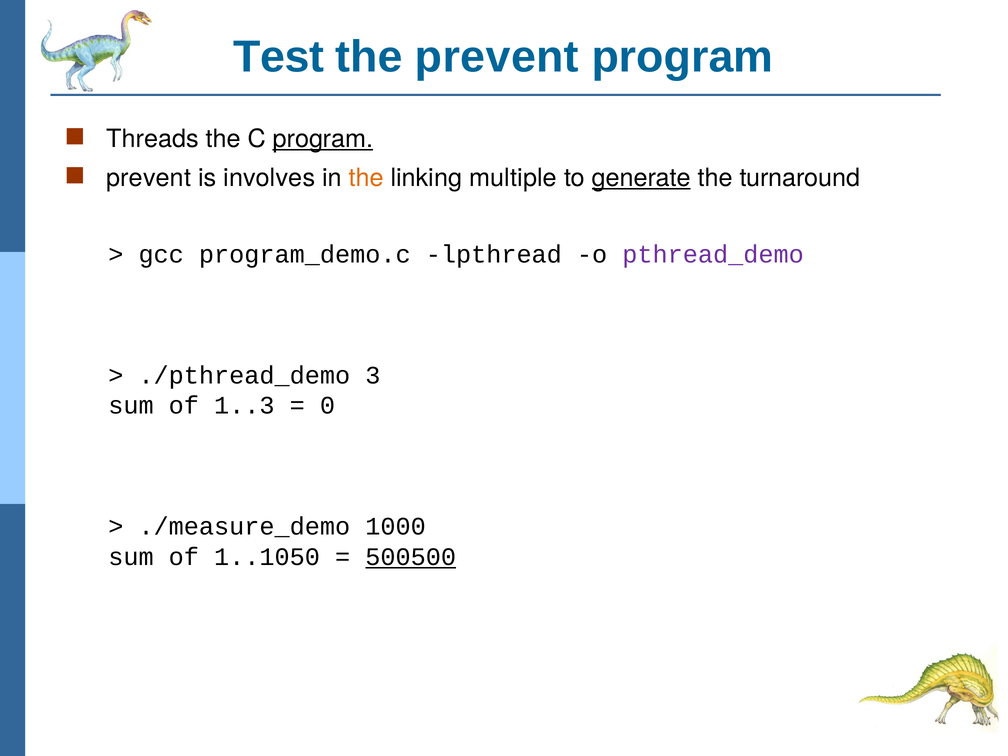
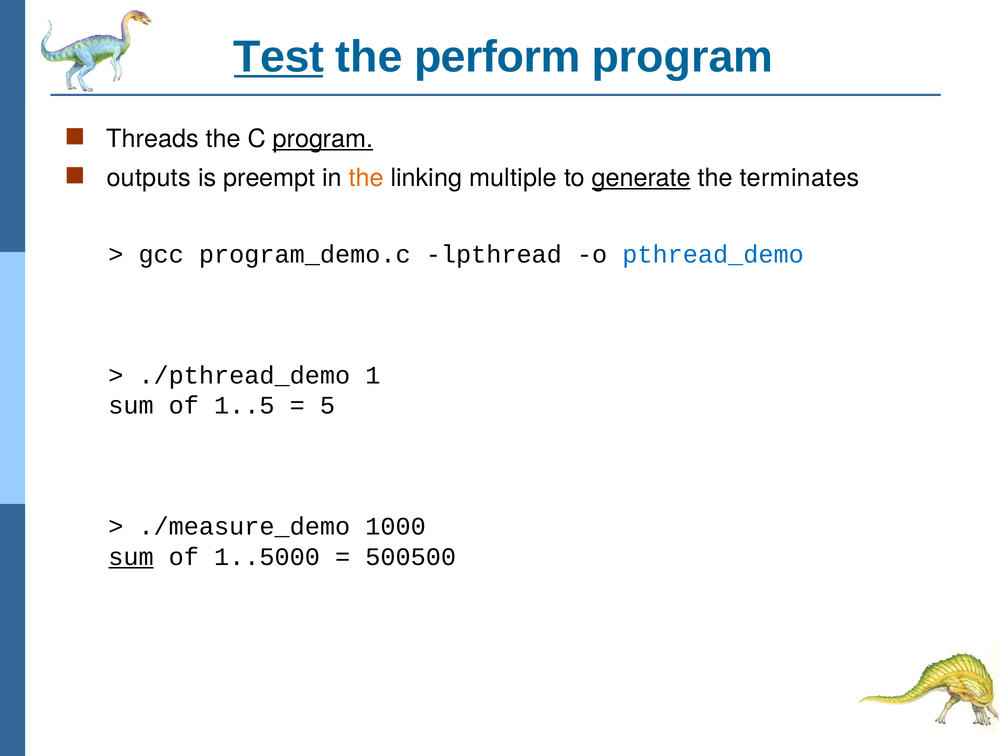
Test underline: none -> present
the prevent: prevent -> perform
prevent at (149, 178): prevent -> outputs
involves: involves -> preempt
turnaround: turnaround -> terminates
pthread_demo colour: purple -> blue
3: 3 -> 1
1..3: 1..3 -> 1..5
0: 0 -> 5
sum at (131, 557) underline: none -> present
1..1050: 1..1050 -> 1..5000
500500 underline: present -> none
